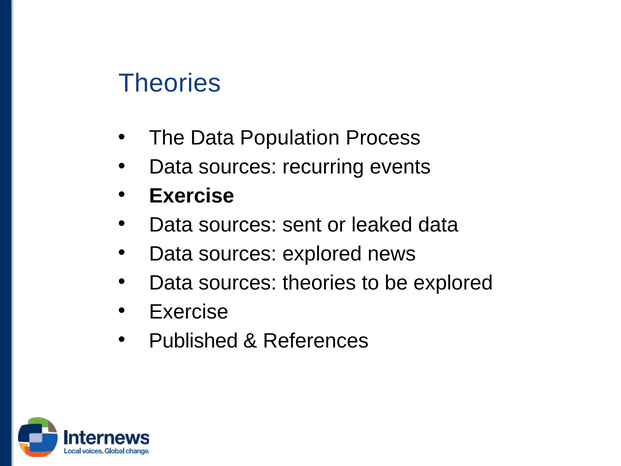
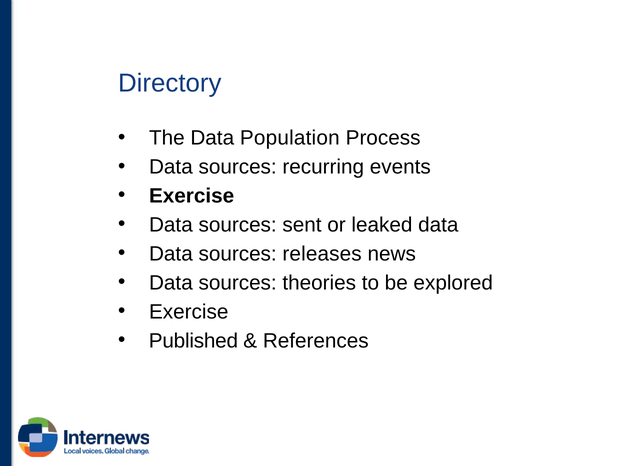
Theories at (170, 83): Theories -> Directory
sources explored: explored -> releases
